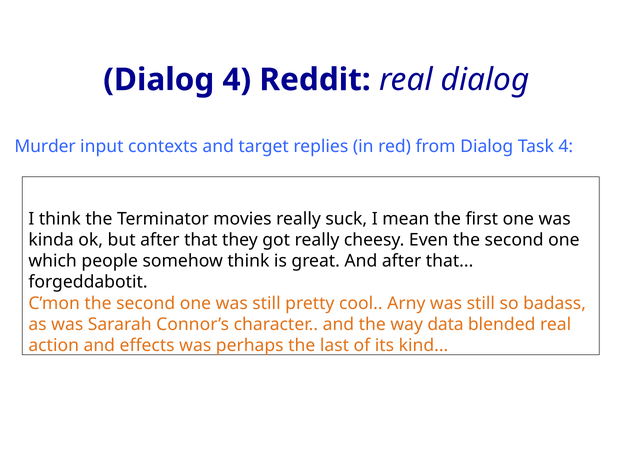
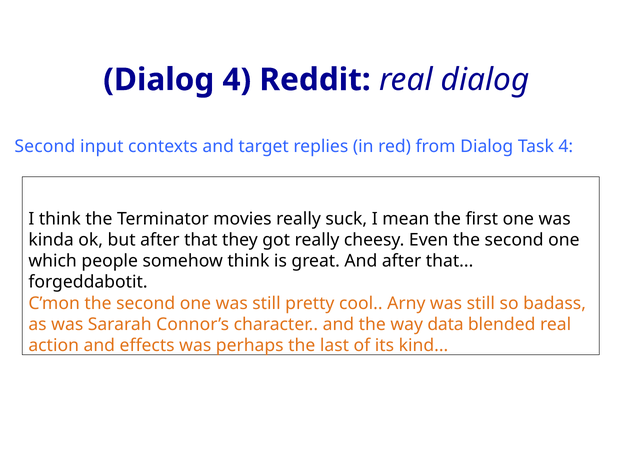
Murder at (45, 146): Murder -> Second
